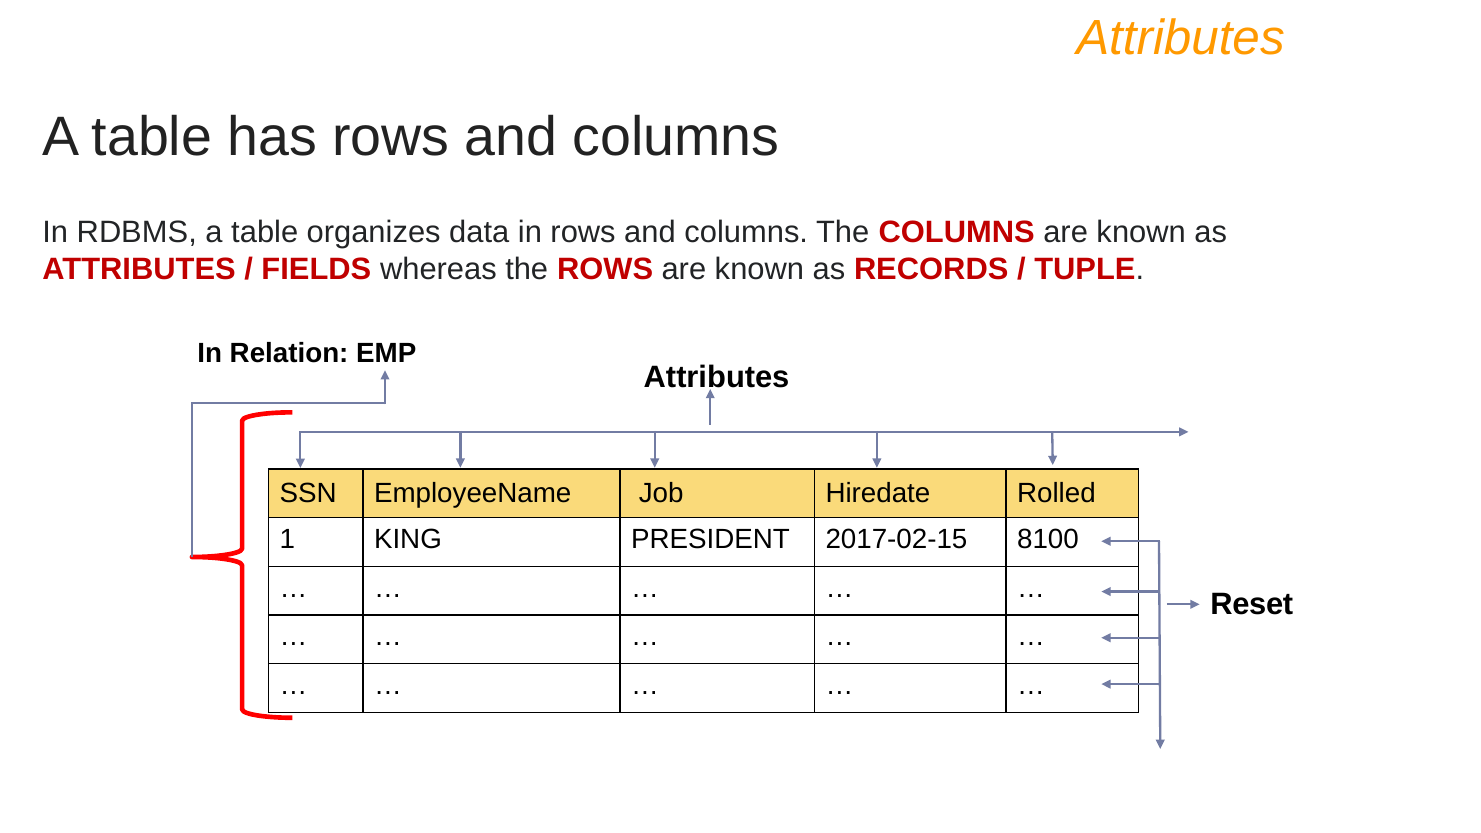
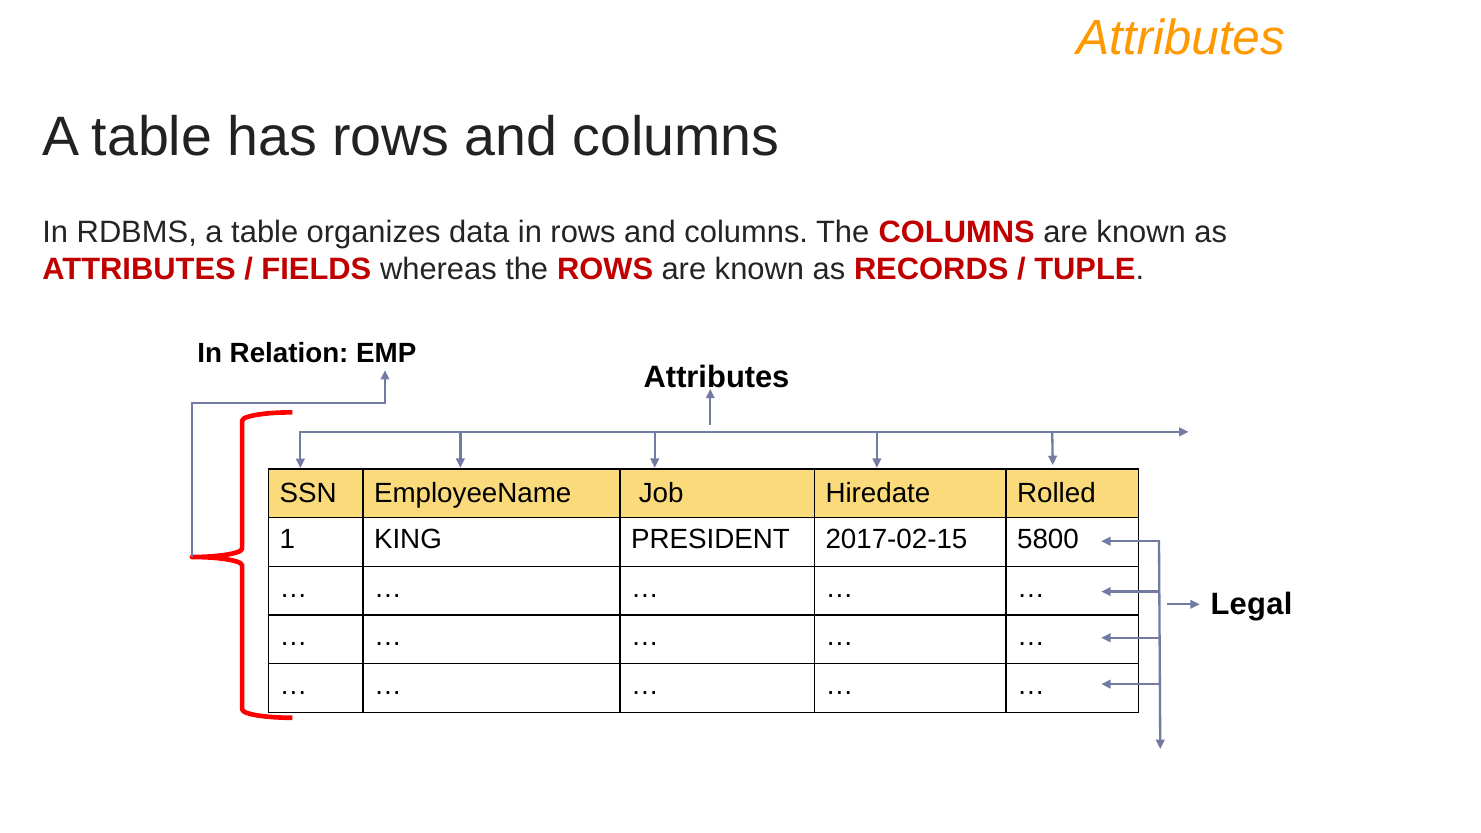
8100: 8100 -> 5800
Reset: Reset -> Legal
